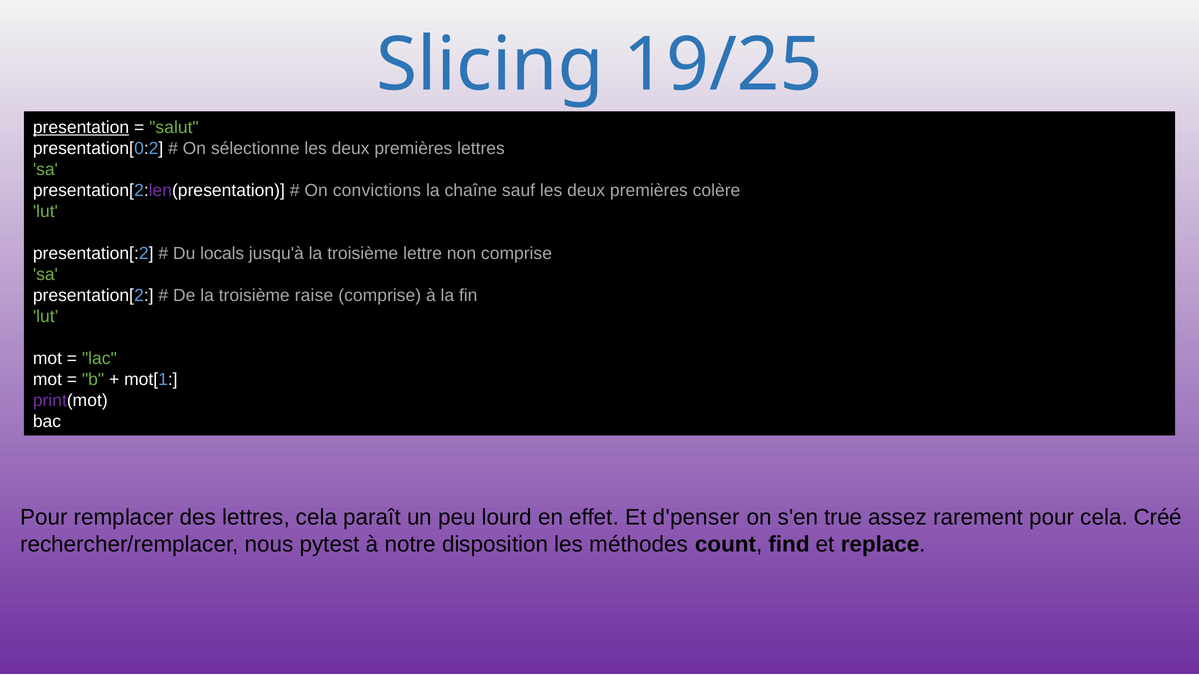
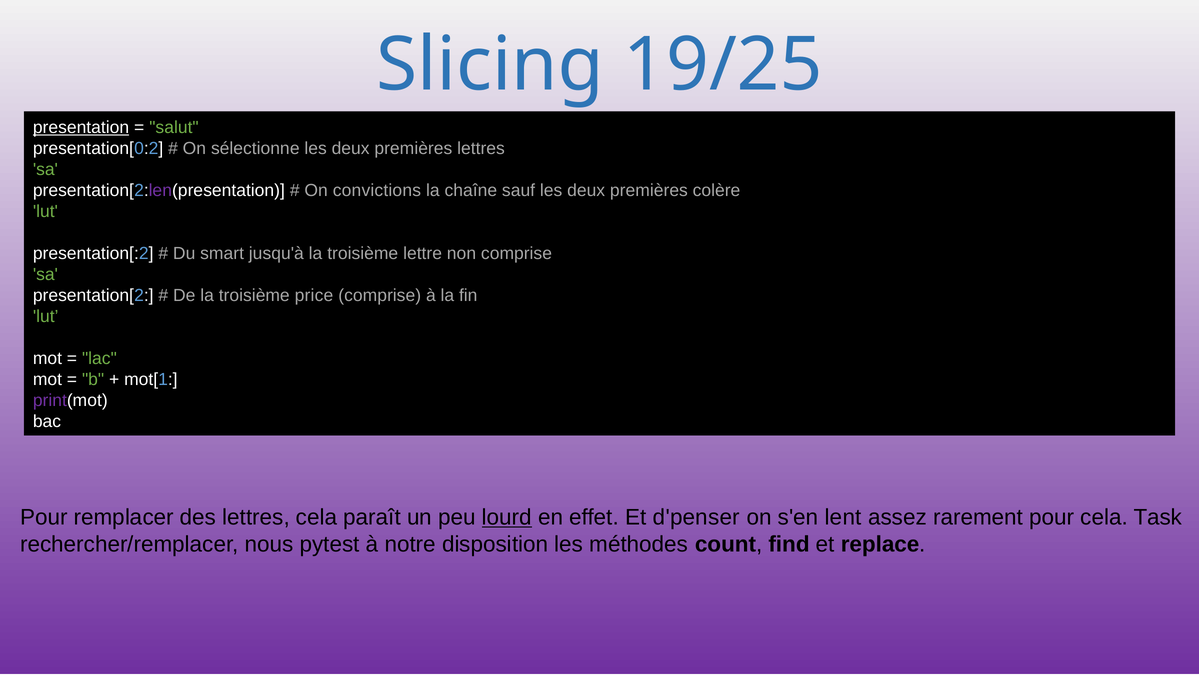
locals: locals -> smart
raise: raise -> price
lourd underline: none -> present
true: true -> lent
Créé: Créé -> Task
